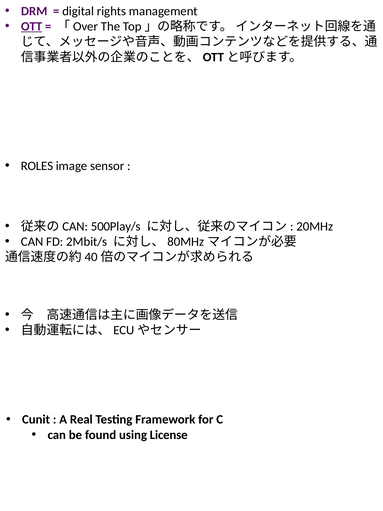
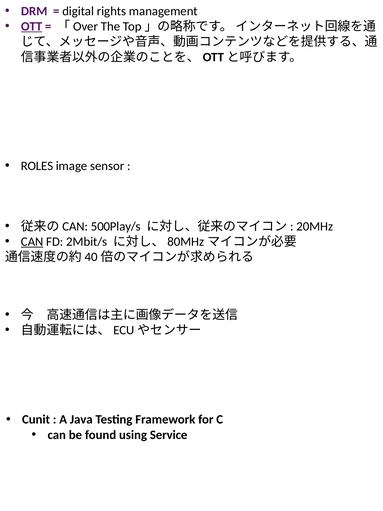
CAN at (32, 241) underline: none -> present
Real: Real -> Java
License: License -> Service
